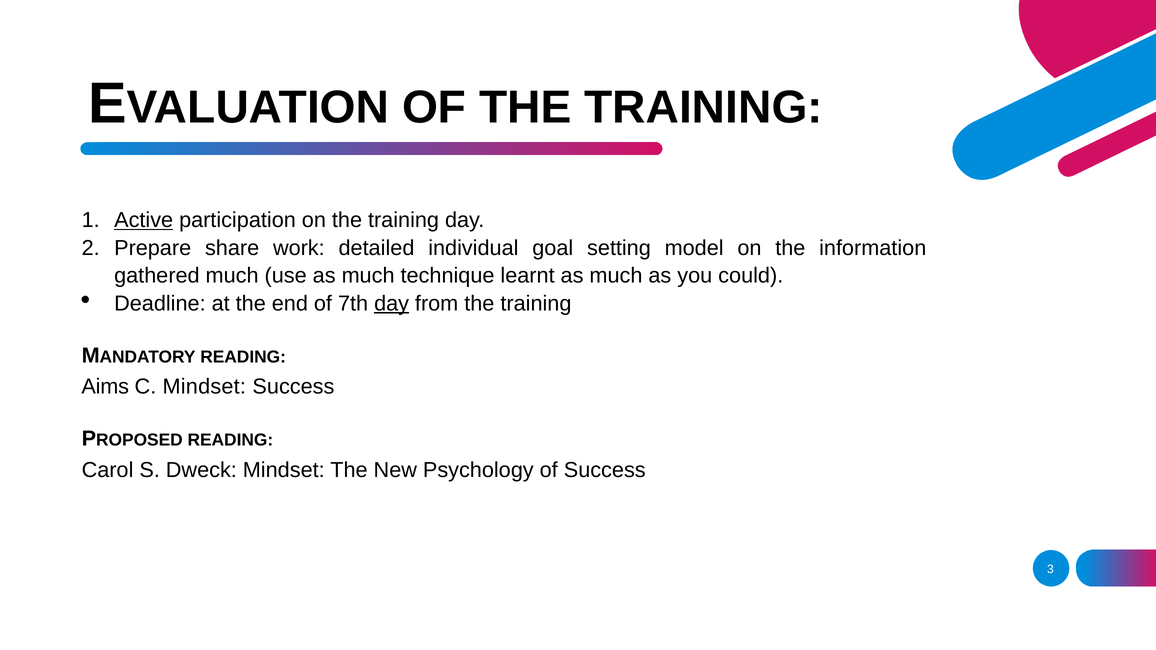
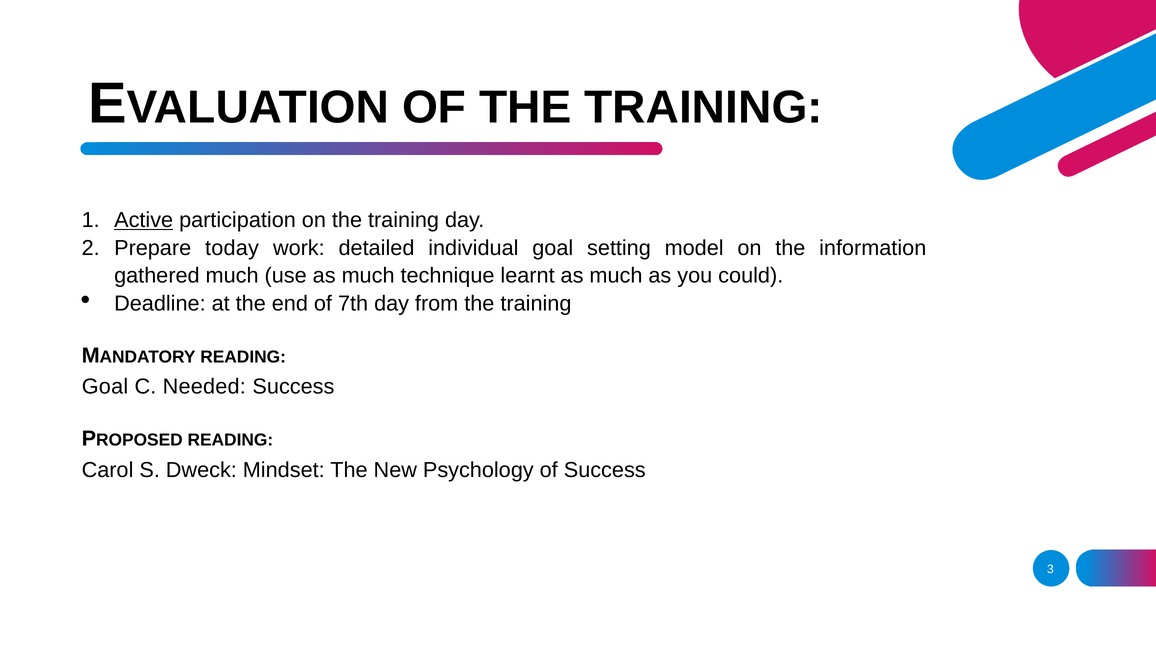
share: share -> today
day at (392, 304) underline: present -> none
Aims at (105, 387): Aims -> Goal
C Mindset: Mindset -> Needed
